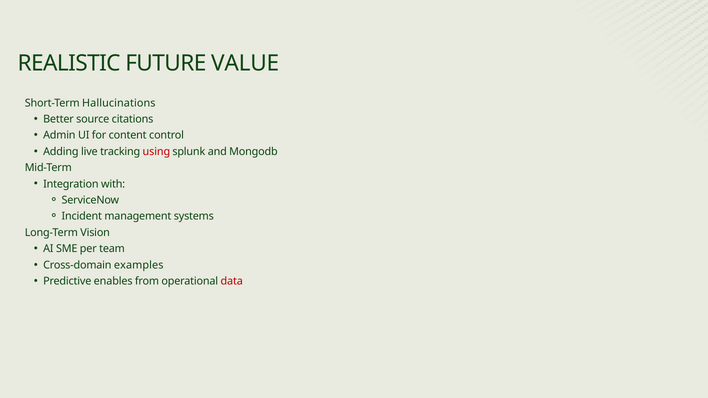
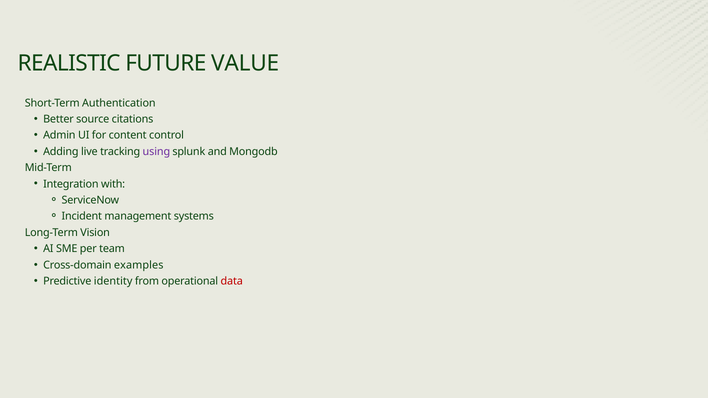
Hallucinations: Hallucinations -> Authentication
using colour: red -> purple
enables: enables -> identity
